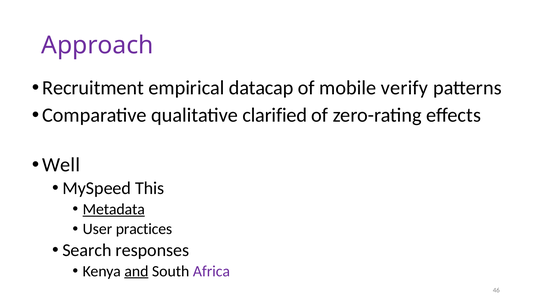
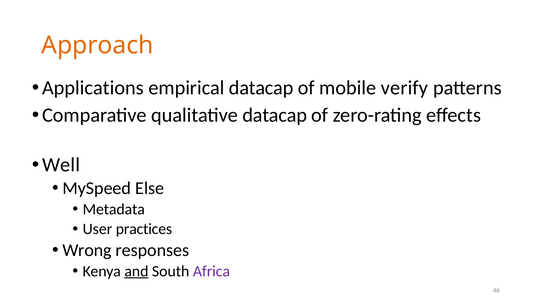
Approach colour: purple -> orange
Recruitment: Recruitment -> Applications
qualitative clarified: clarified -> datacap
This: This -> Else
Metadata underline: present -> none
Search: Search -> Wrong
